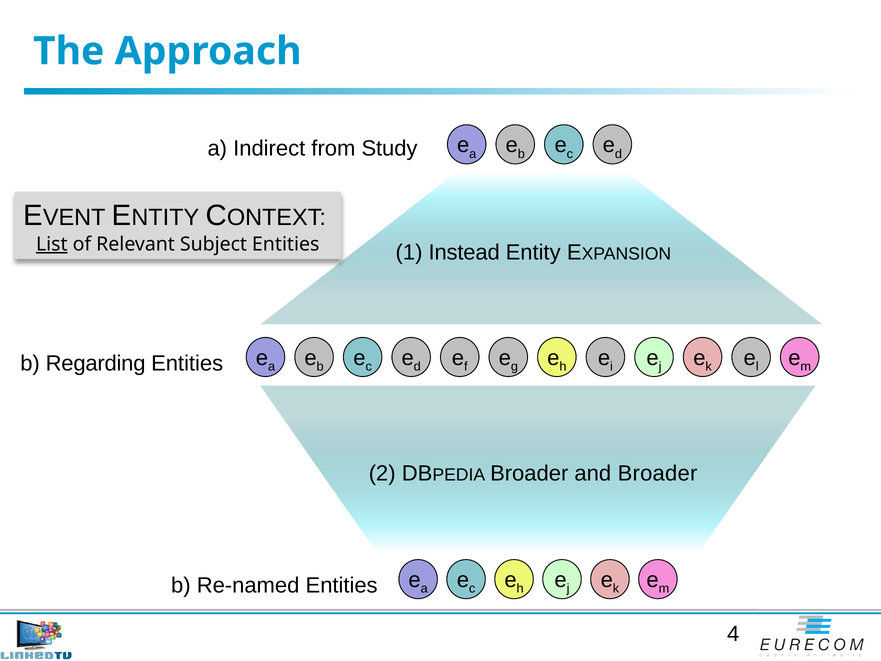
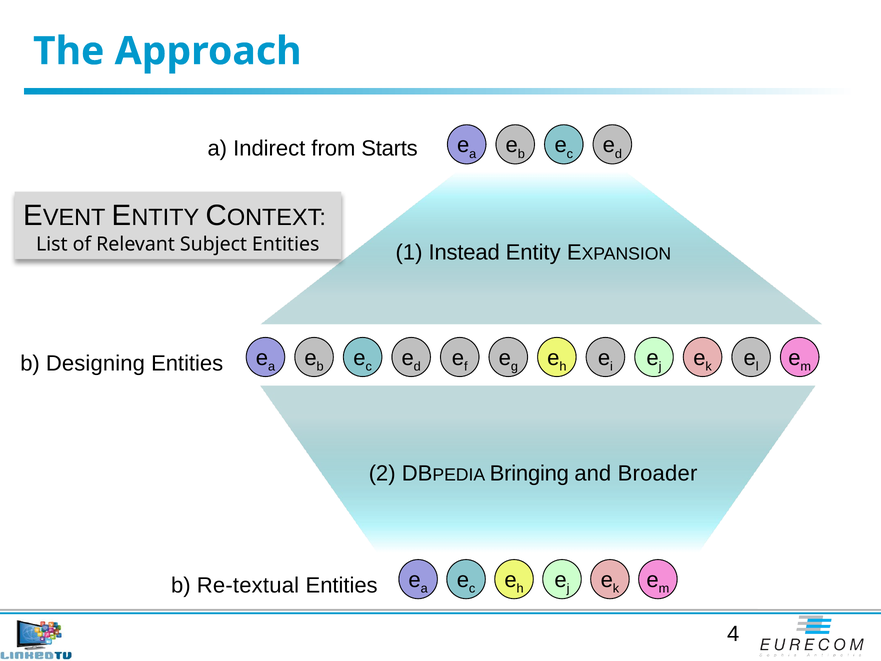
Study: Study -> Starts
List underline: present -> none
Regarding: Regarding -> Designing
Broader at (529, 473): Broader -> Bringing
Re-named: Re-named -> Re-textual
